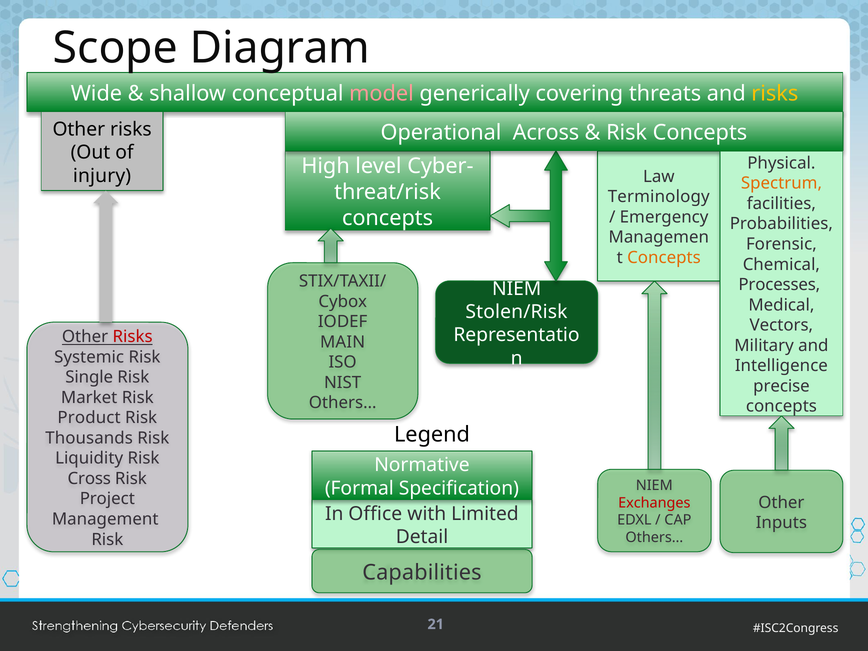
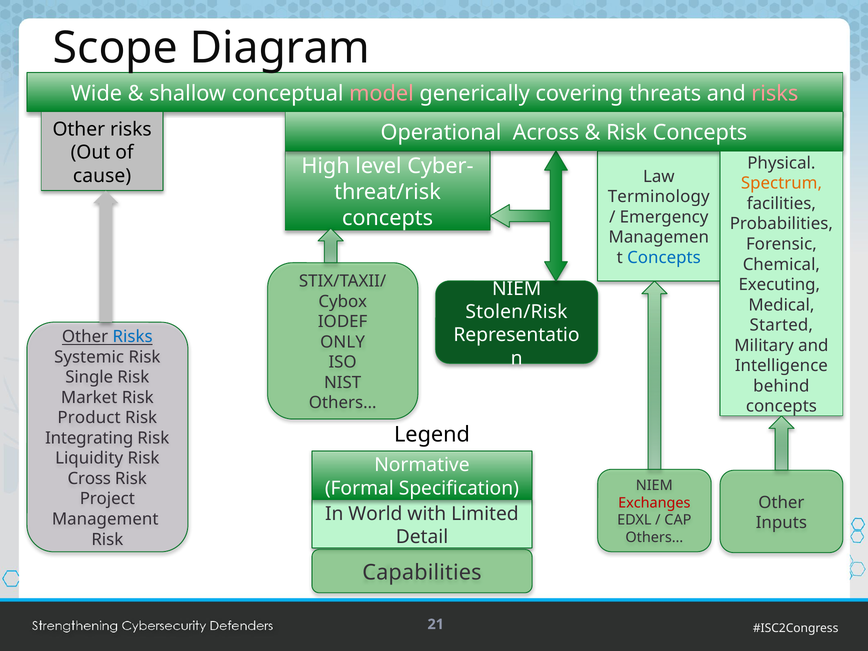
risks at (775, 94) colour: yellow -> pink
injury: injury -> cause
Concepts at (664, 258) colour: orange -> blue
Processes: Processes -> Executing
Vectors: Vectors -> Started
Risks at (133, 337) colour: red -> blue
MAIN: MAIN -> ONLY
precise: precise -> behind
Thousands: Thousands -> Integrating
Office: Office -> World
